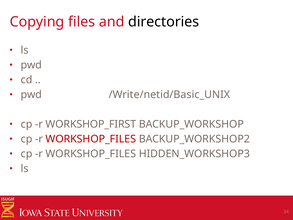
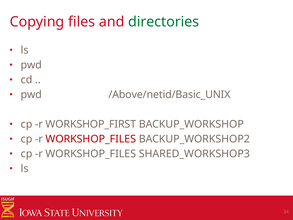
directories colour: black -> green
/Write/netid/Basic_UNIX: /Write/netid/Basic_UNIX -> /Above/netid/Basic_UNIX
HIDDEN_WORKSHOP3: HIDDEN_WORKSHOP3 -> SHARED_WORKSHOP3
